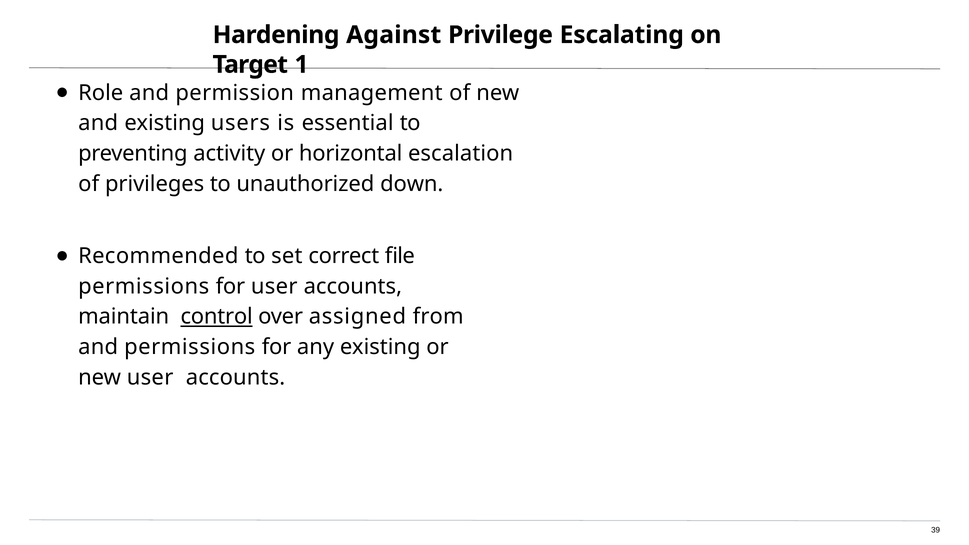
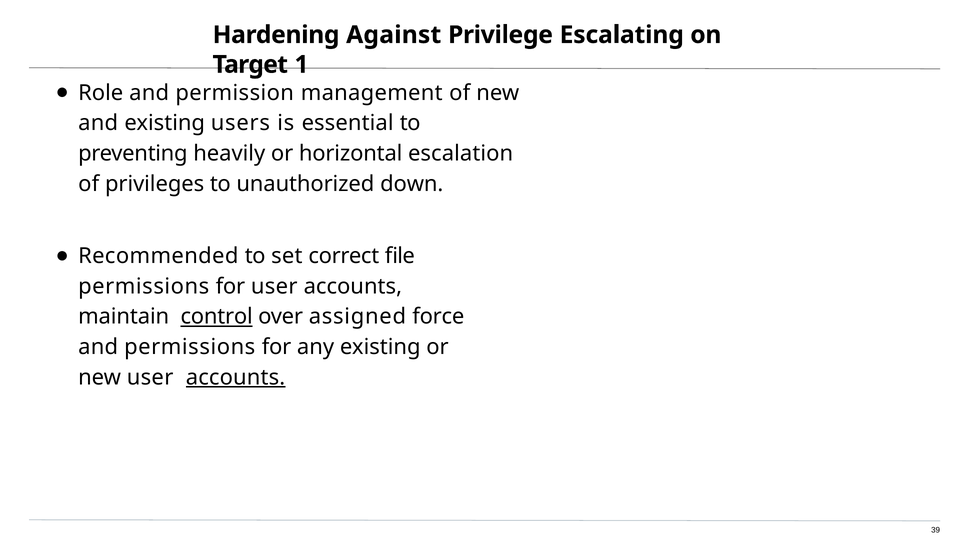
activity: activity -> heavily
from: from -> force
accounts at (236, 377) underline: none -> present
